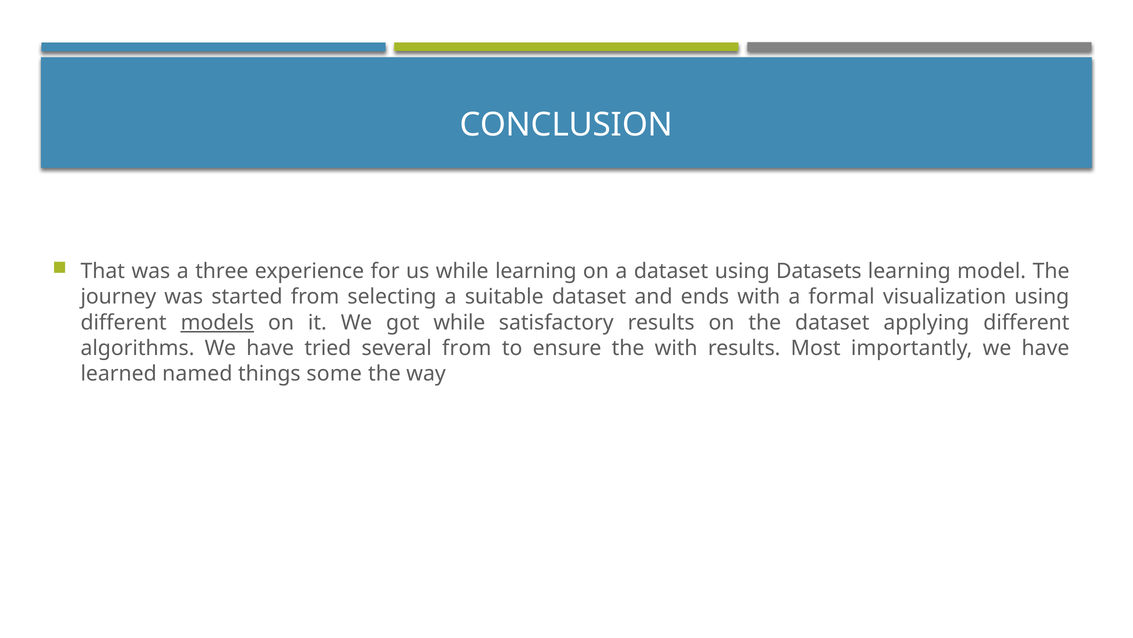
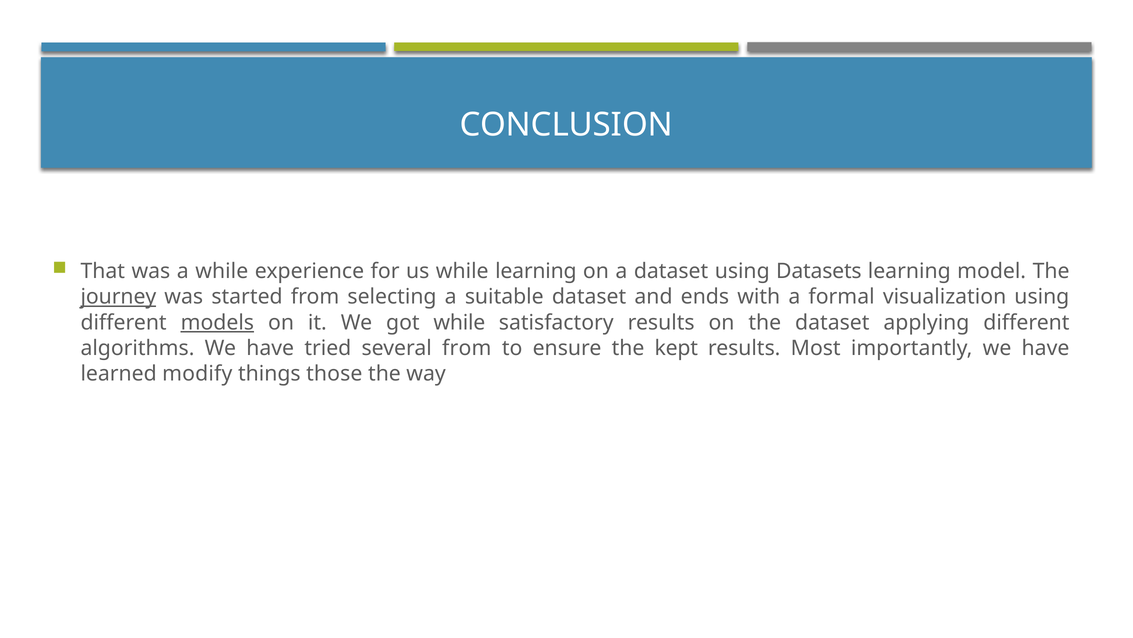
a three: three -> while
journey underline: none -> present
the with: with -> kept
named: named -> modify
some: some -> those
